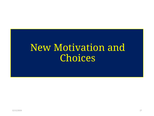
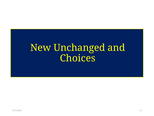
Motivation: Motivation -> Unchanged
